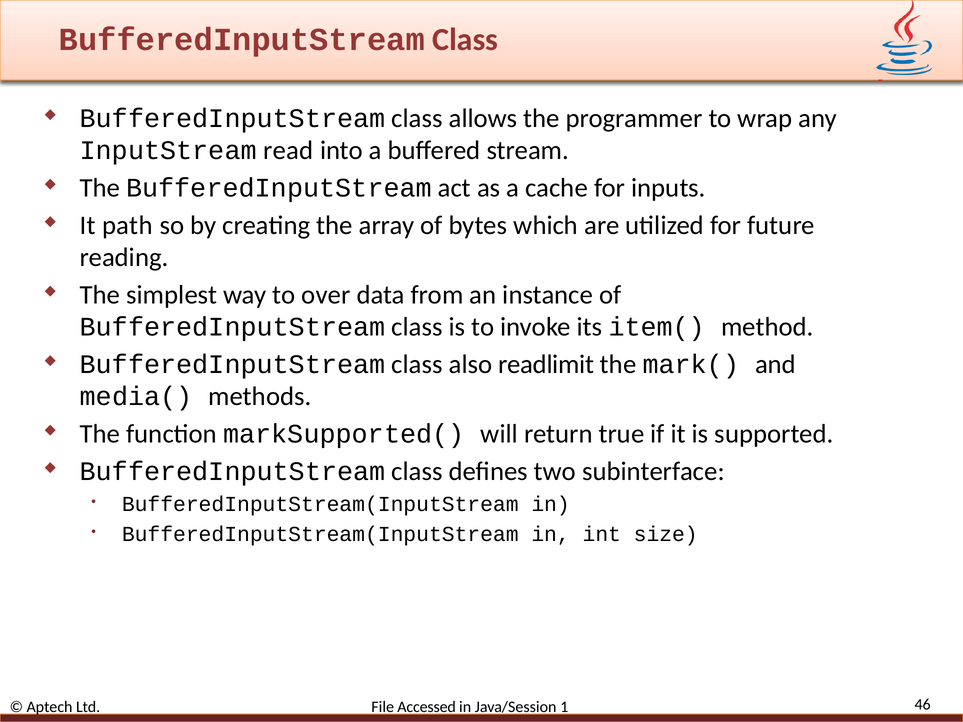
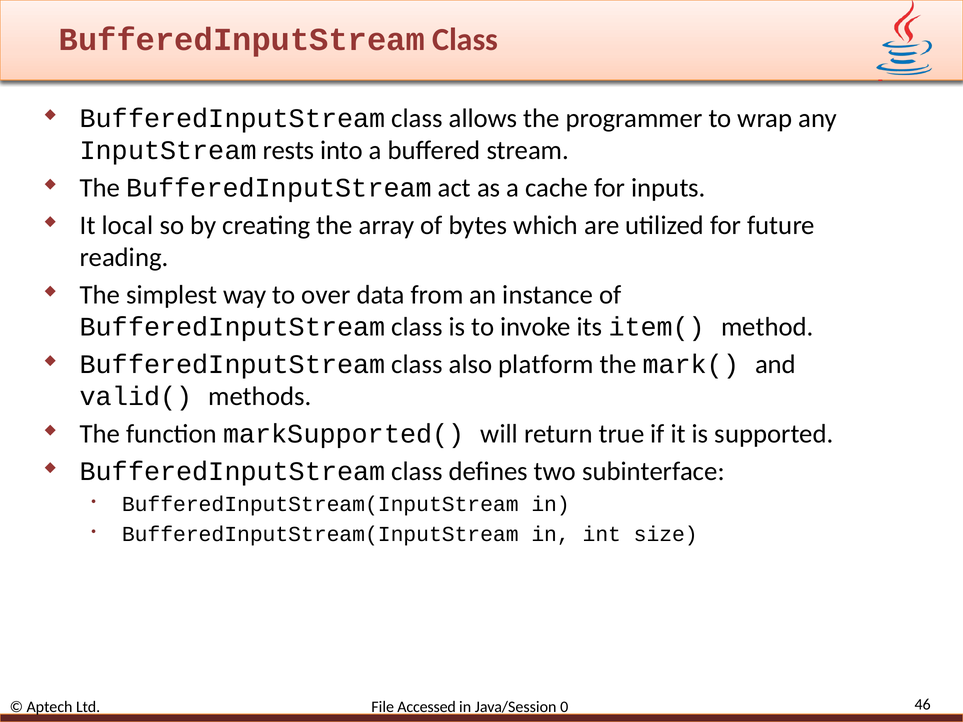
read: read -> rests
path: path -> local
readlimit: readlimit -> platform
media(: media( -> valid(
1: 1 -> 0
